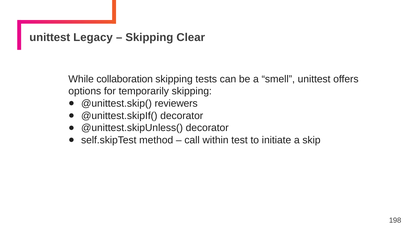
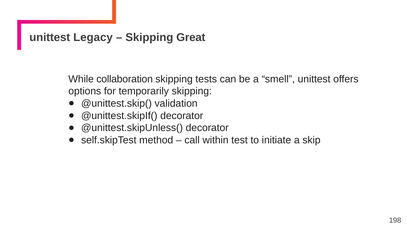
Clear: Clear -> Great
reviewers: reviewers -> validation
